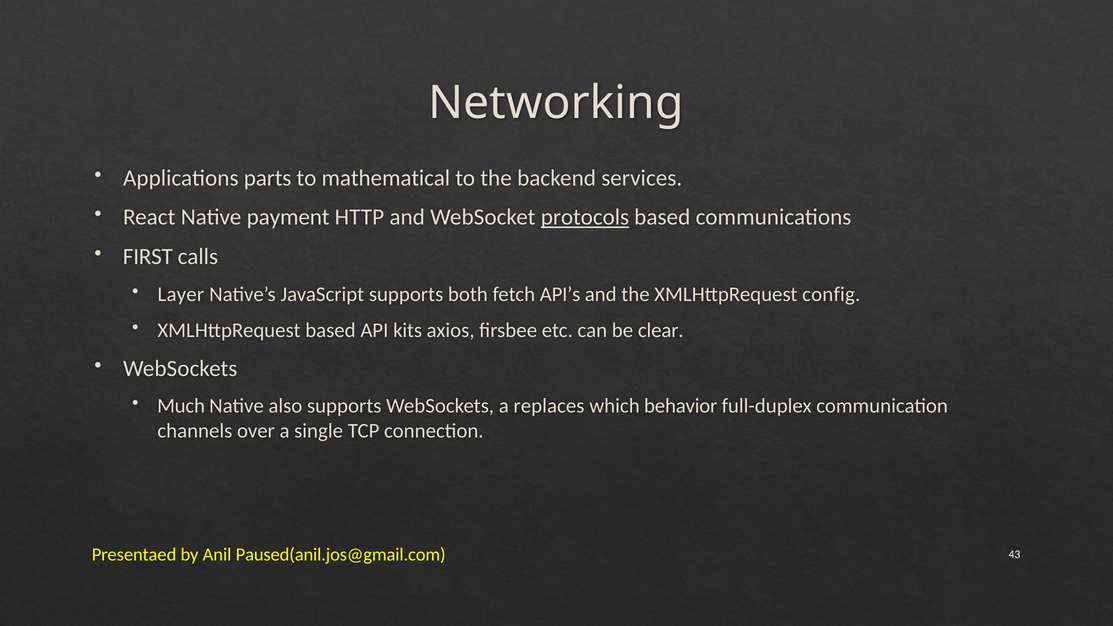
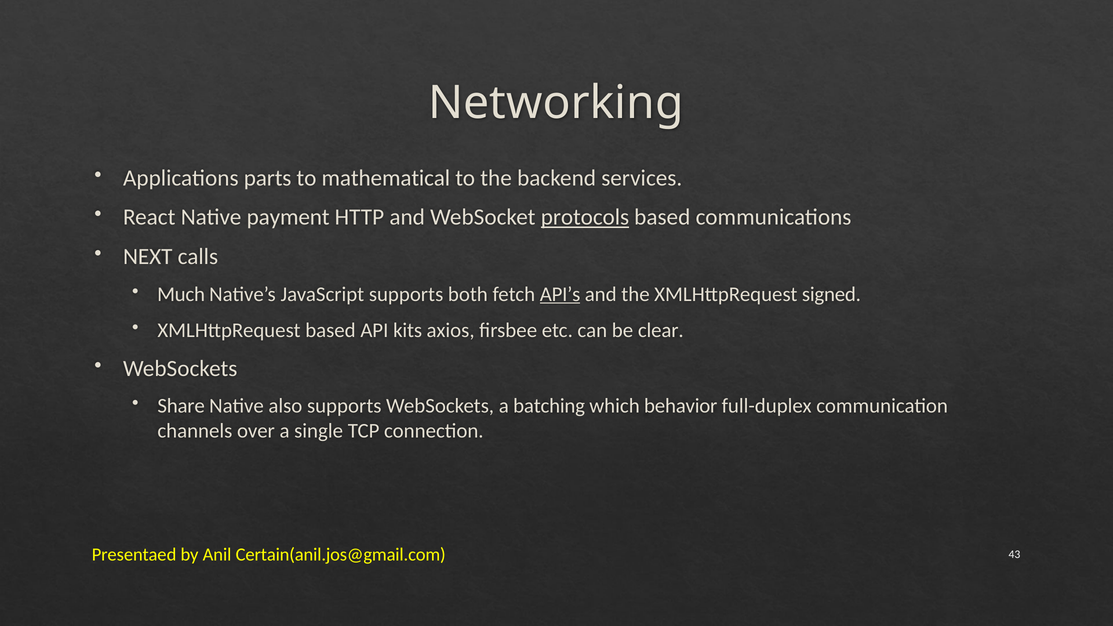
FIRST: FIRST -> NEXT
Layer: Layer -> Much
API’s underline: none -> present
config: config -> signed
Much: Much -> Share
replaces: replaces -> batching
Paused(anil.jos@gmail.com: Paused(anil.jos@gmail.com -> Certain(anil.jos@gmail.com
